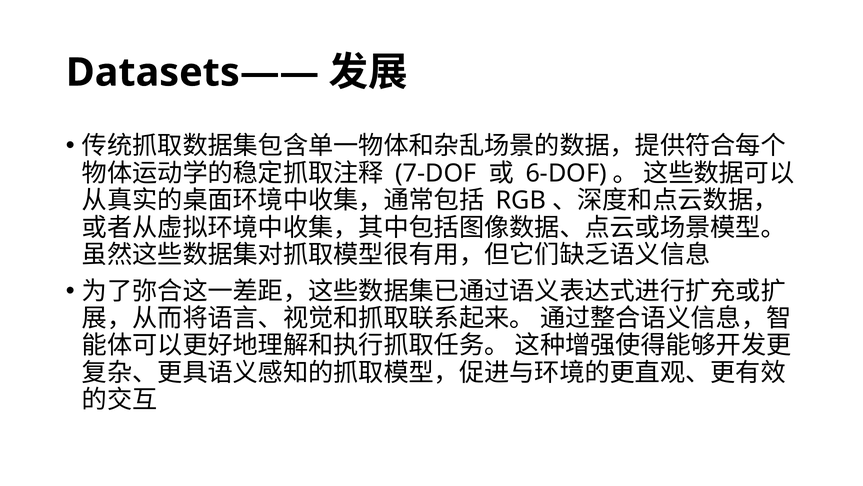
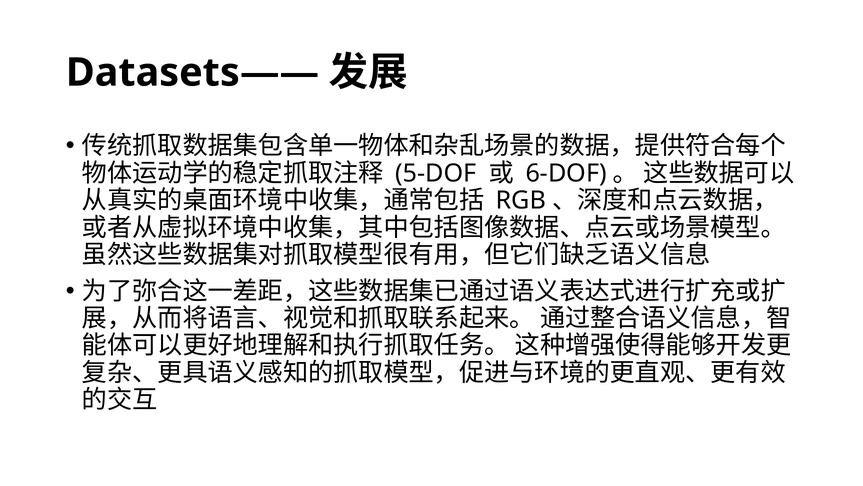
7-DOF: 7-DOF -> 5-DOF
